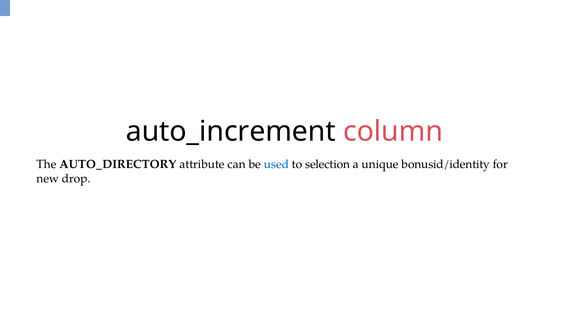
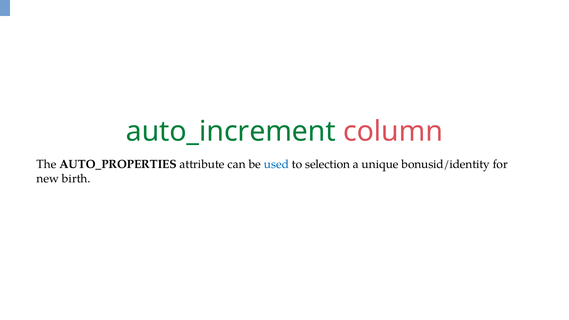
auto_increment colour: black -> green
AUTO_DIRECTORY: AUTO_DIRECTORY -> AUTO_PROPERTIES
drop: drop -> birth
